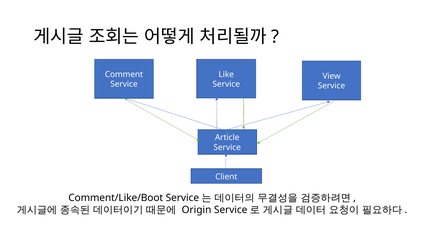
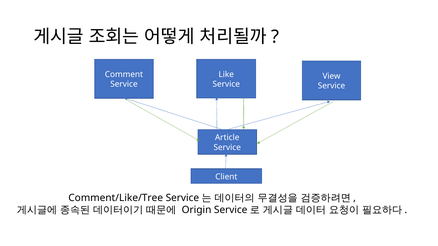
Comment/Like/Boot: Comment/Like/Boot -> Comment/Like/Tree
